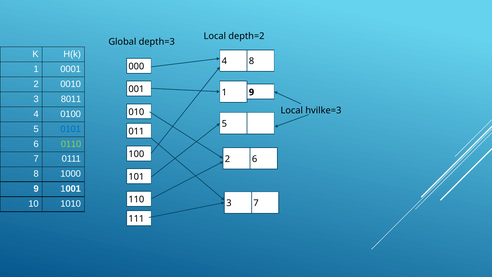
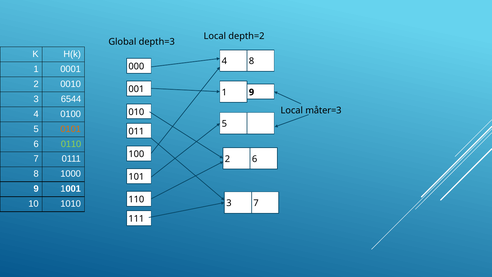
8011: 8011 -> 6544
hvilke=3: hvilke=3 -> måter=3
0101 colour: blue -> orange
